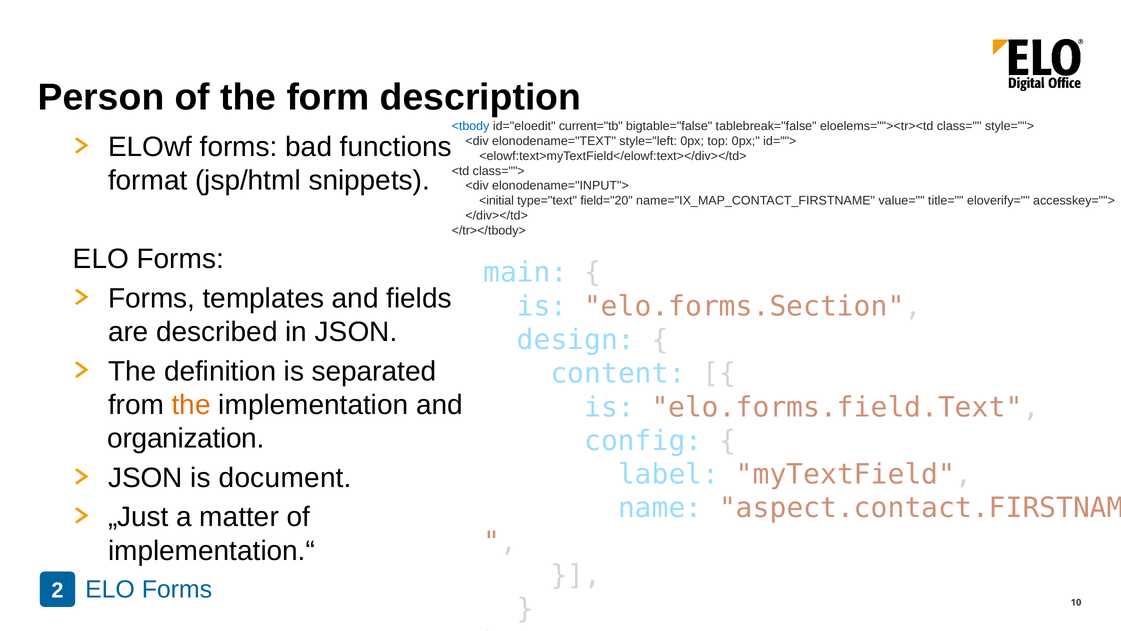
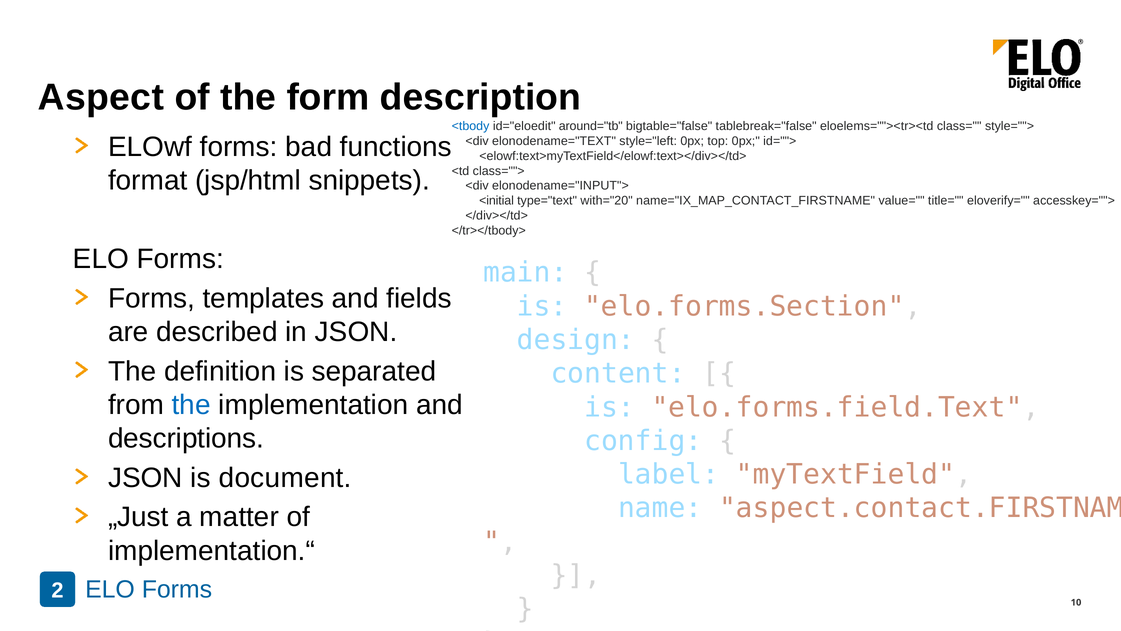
Person: Person -> Aspect
current="tb: current="tb -> around="tb
field="20: field="20 -> with="20
the at (191, 405) colour: orange -> blue
organization: organization -> descriptions
